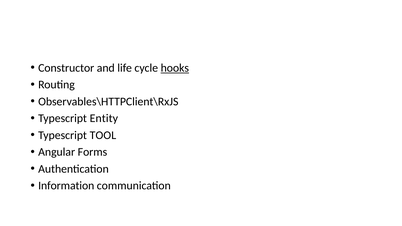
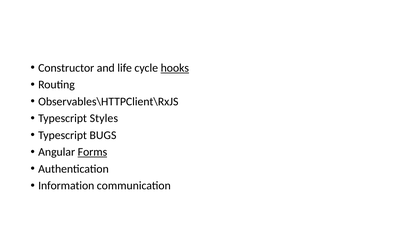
Entity: Entity -> Styles
TOOL: TOOL -> BUGS
Forms underline: none -> present
